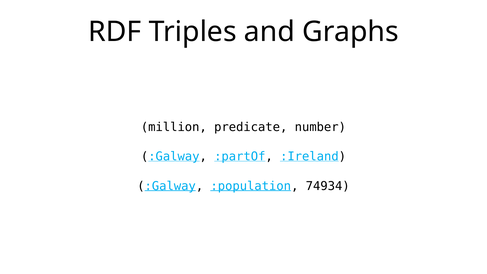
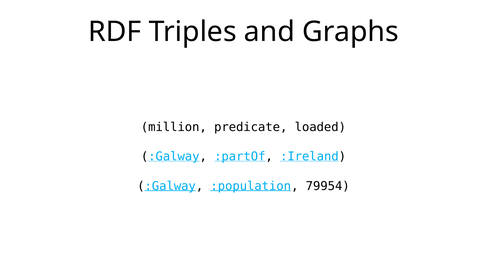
number: number -> loaded
74934: 74934 -> 79954
